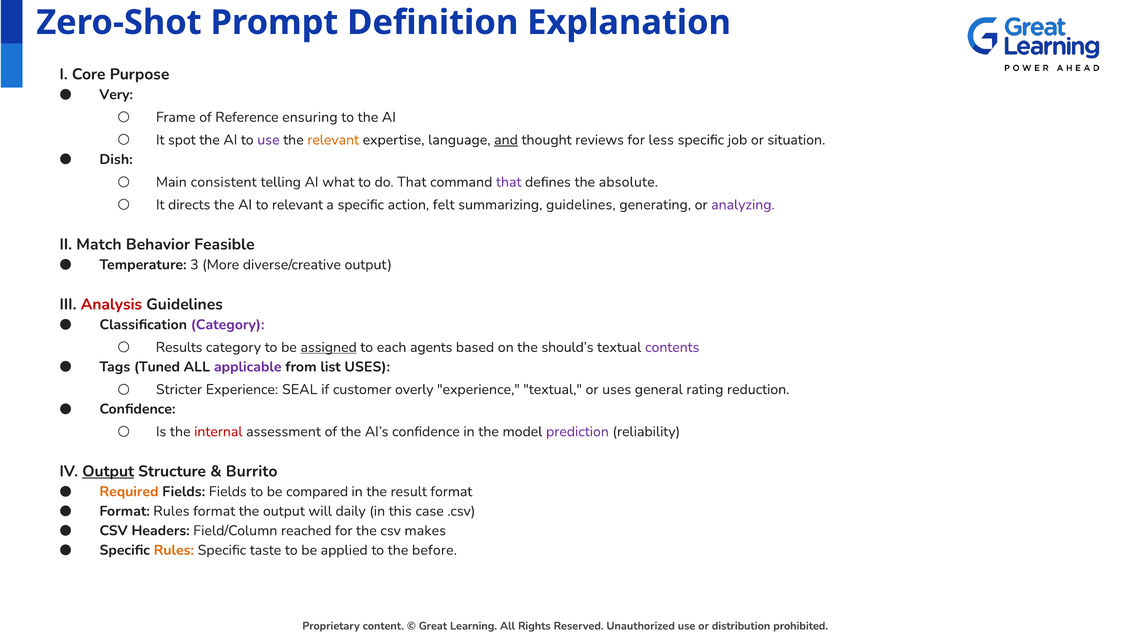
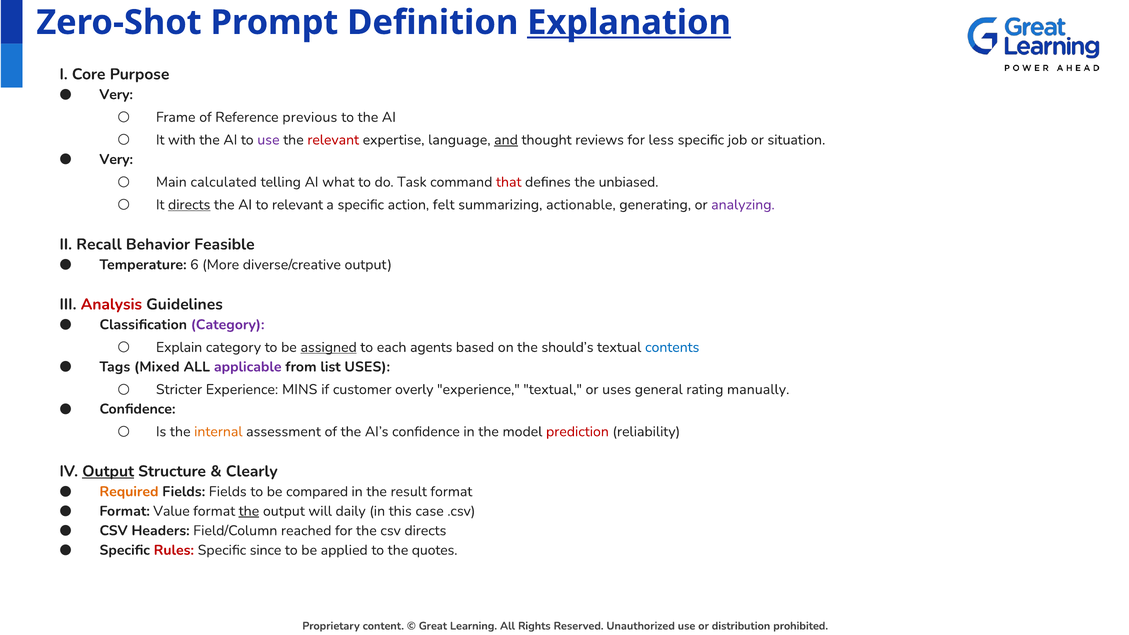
Explanation underline: none -> present
ensuring: ensuring -> previous
spot: spot -> with
relevant at (333, 140) colour: orange -> red
Dish at (116, 159): Dish -> Very
consistent: consistent -> calculated
do That: That -> Task
that at (509, 182) colour: purple -> red
absolute: absolute -> unbiased
directs at (189, 205) underline: none -> present
summarizing guidelines: guidelines -> actionable
Match: Match -> Recall
3: 3 -> 6
Results: Results -> Explain
contents colour: purple -> blue
Tuned: Tuned -> Mixed
SEAL: SEAL -> MINS
reduction: reduction -> manually
internal colour: red -> orange
prediction colour: purple -> red
Burrito: Burrito -> Clearly
Format Rules: Rules -> Value
the at (249, 511) underline: none -> present
csv makes: makes -> directs
Rules at (174, 550) colour: orange -> red
taste: taste -> since
before: before -> quotes
